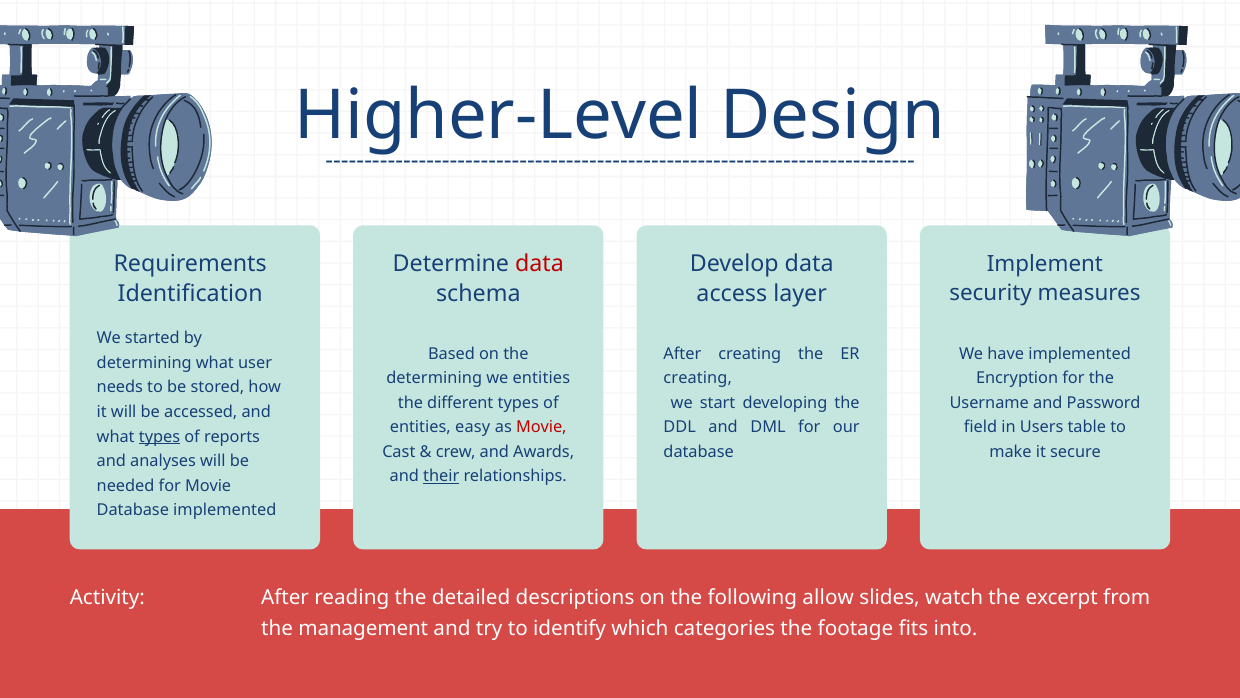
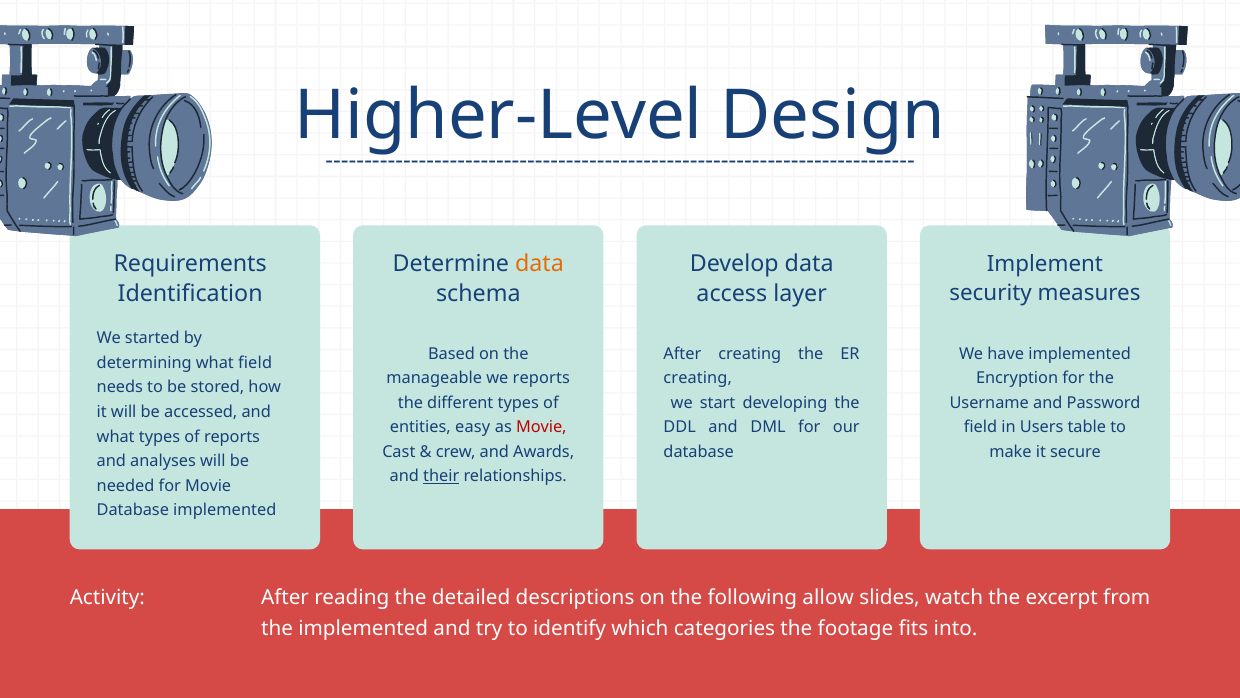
data at (539, 264) colour: red -> orange
what user: user -> field
determining at (434, 378): determining -> manageable
we entities: entities -> reports
types at (160, 436) underline: present -> none
the management: management -> implemented
